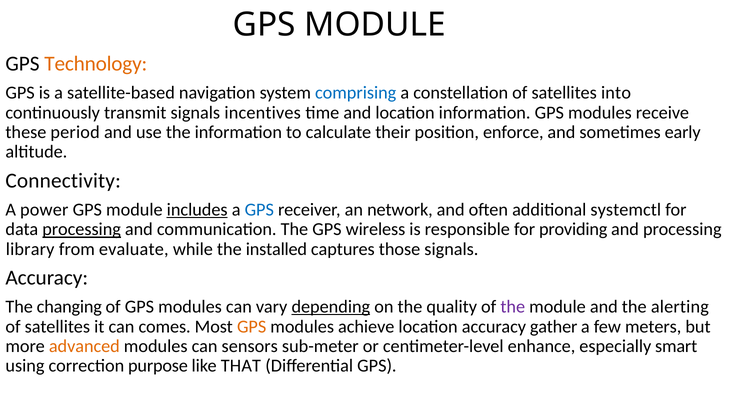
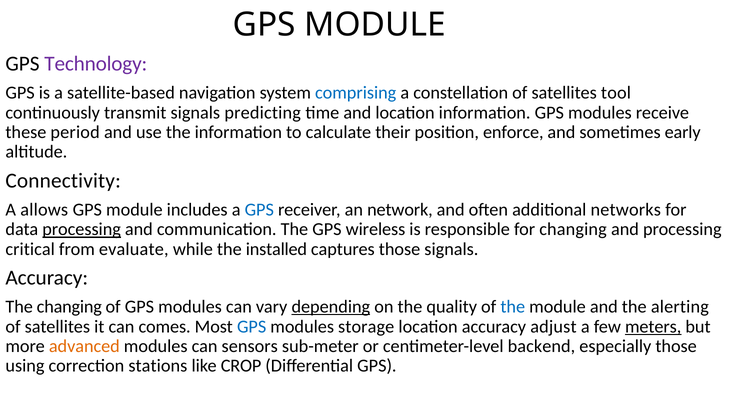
Technology colour: orange -> purple
into: into -> tool
incentives: incentives -> predicting
power: power -> allows
includes underline: present -> none
systemctl: systemctl -> networks
for providing: providing -> changing
library: library -> critical
the at (513, 307) colour: purple -> blue
GPS at (252, 327) colour: orange -> blue
achieve: achieve -> storage
gather: gather -> adjust
meters underline: none -> present
enhance: enhance -> backend
especially smart: smart -> those
purpose: purpose -> stations
THAT: THAT -> CROP
